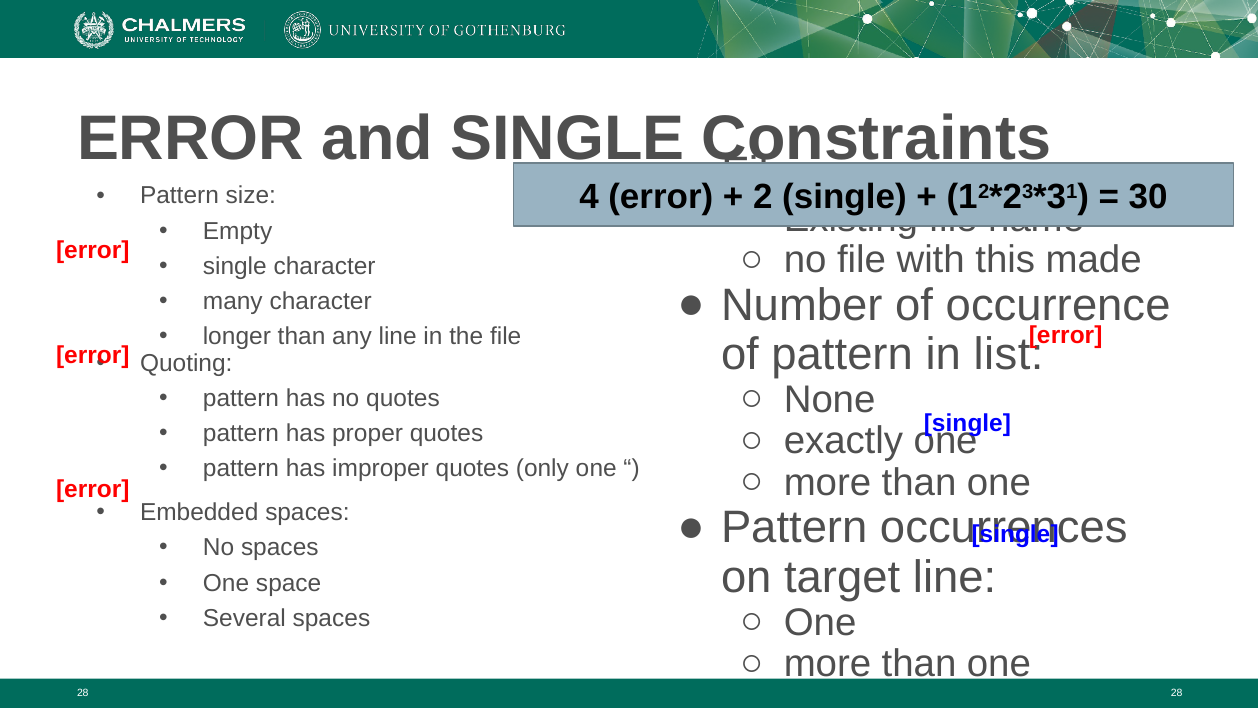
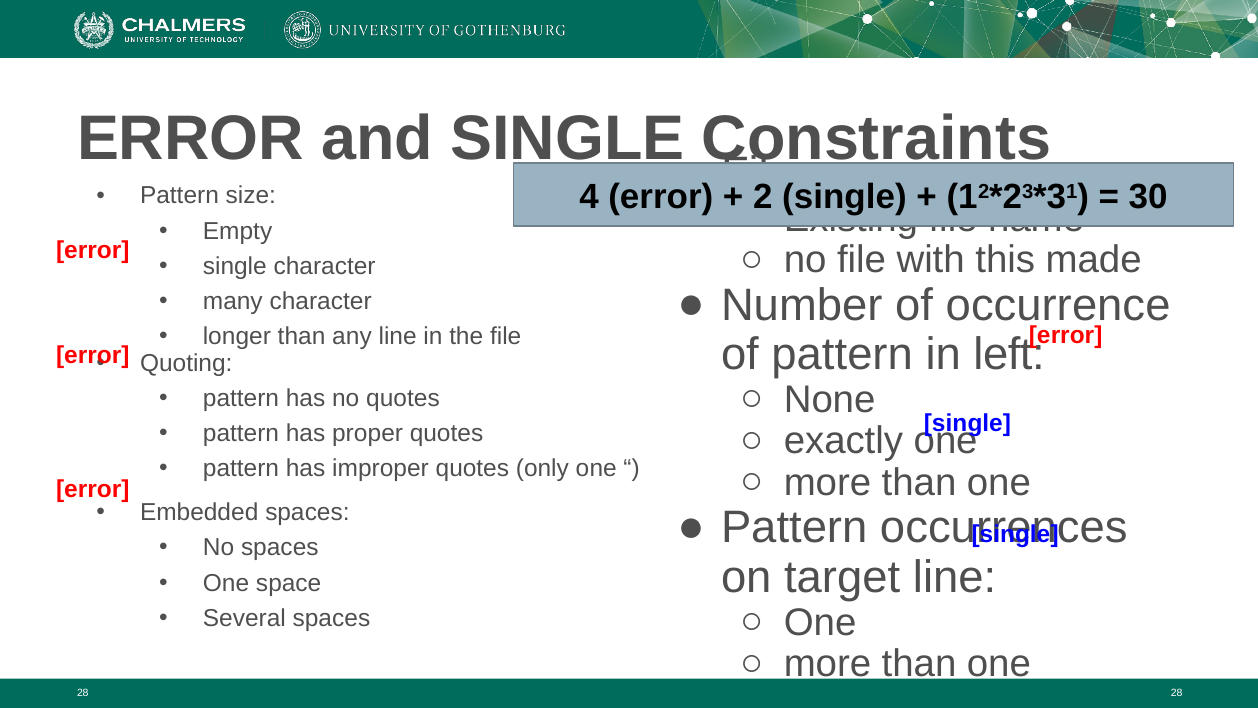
list: list -> left
